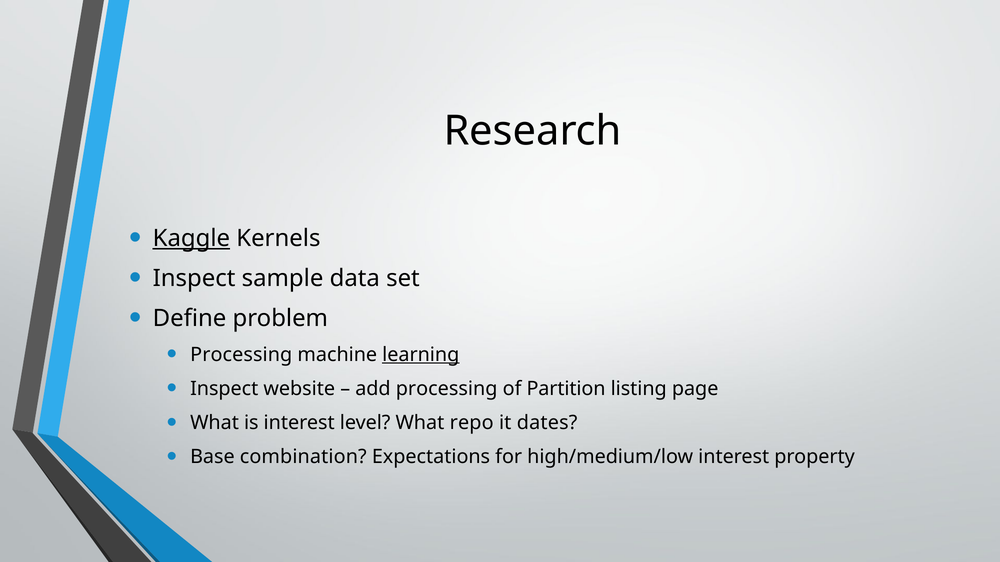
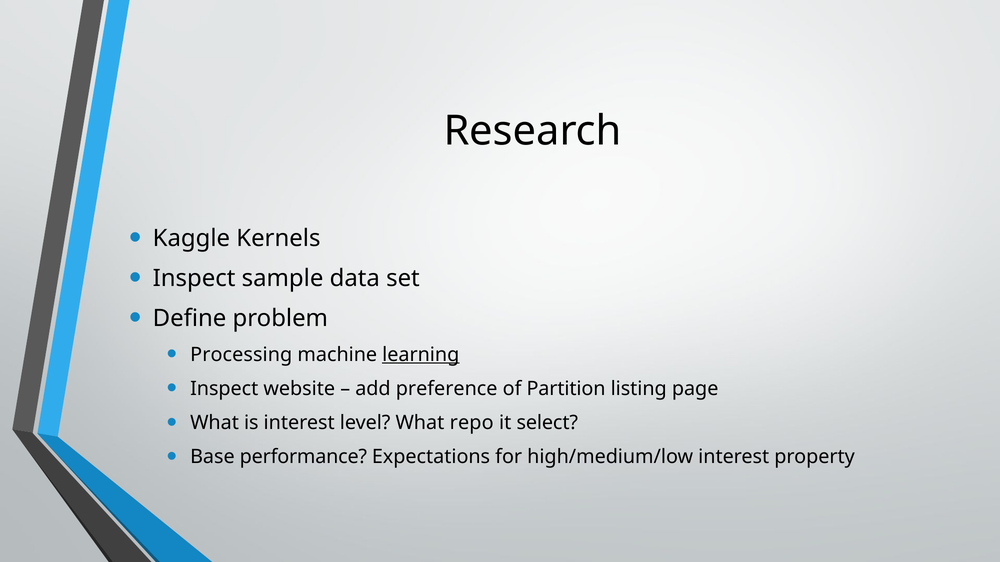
Kaggle underline: present -> none
add processing: processing -> preference
dates: dates -> select
combination: combination -> performance
